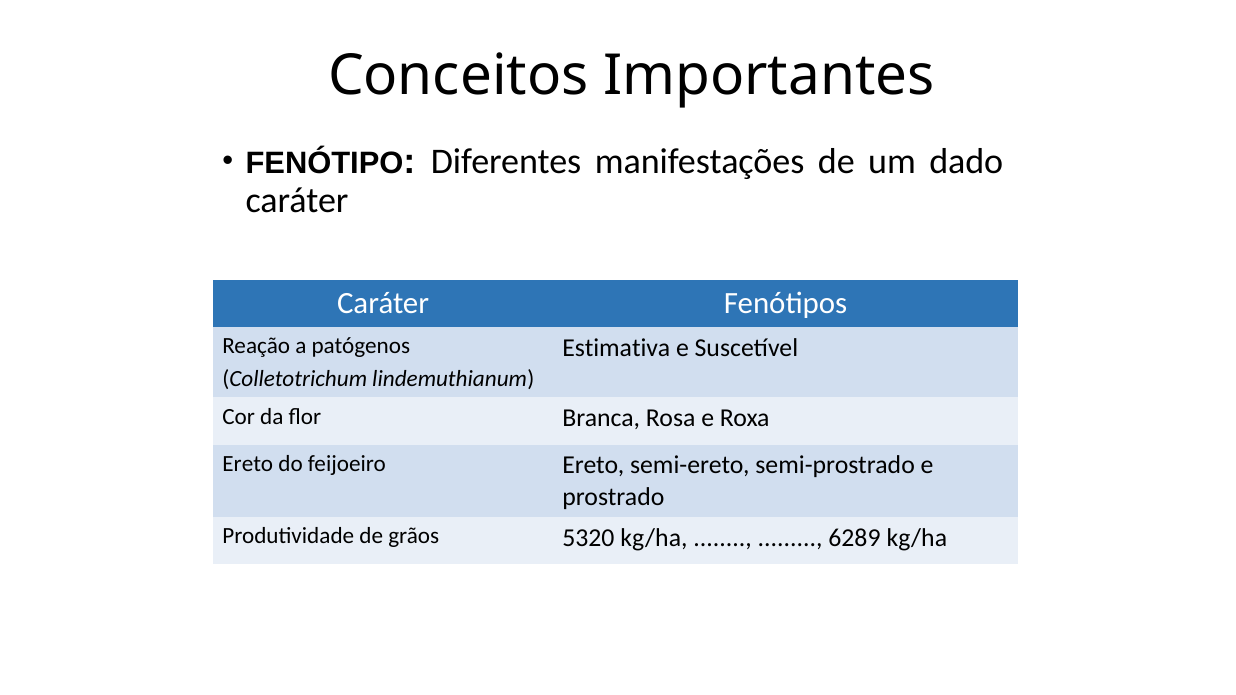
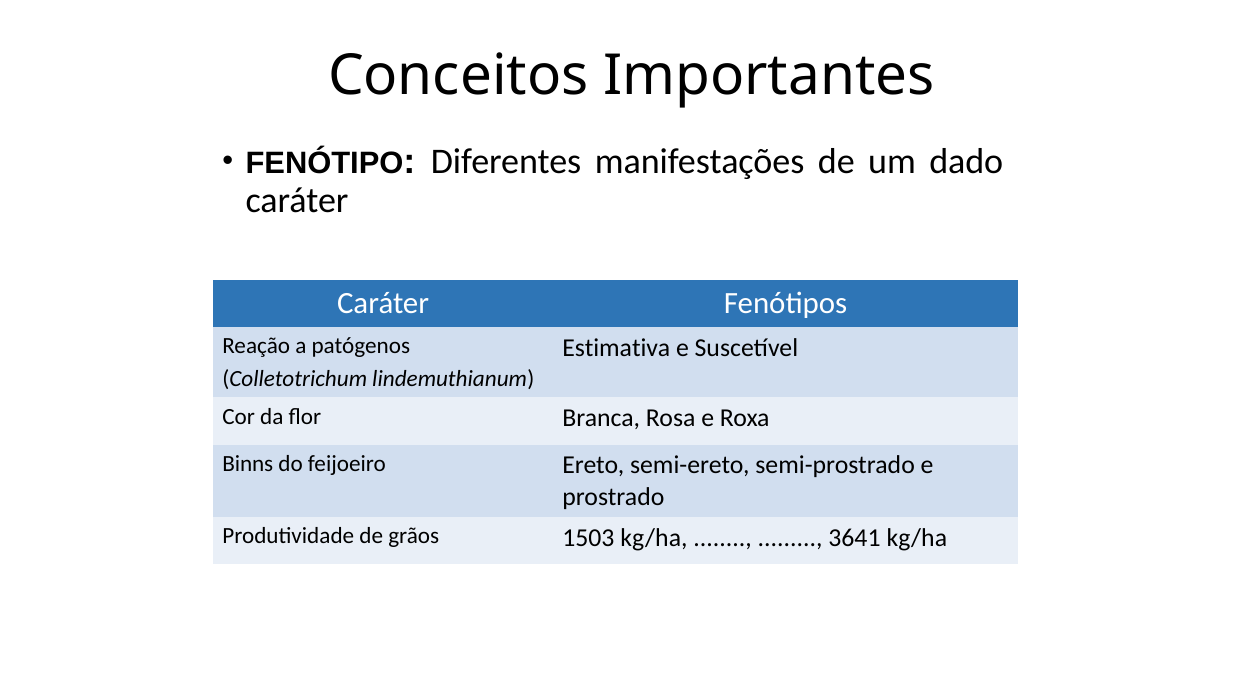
Ereto at (248, 464): Ereto -> Binns
5320: 5320 -> 1503
6289: 6289 -> 3641
